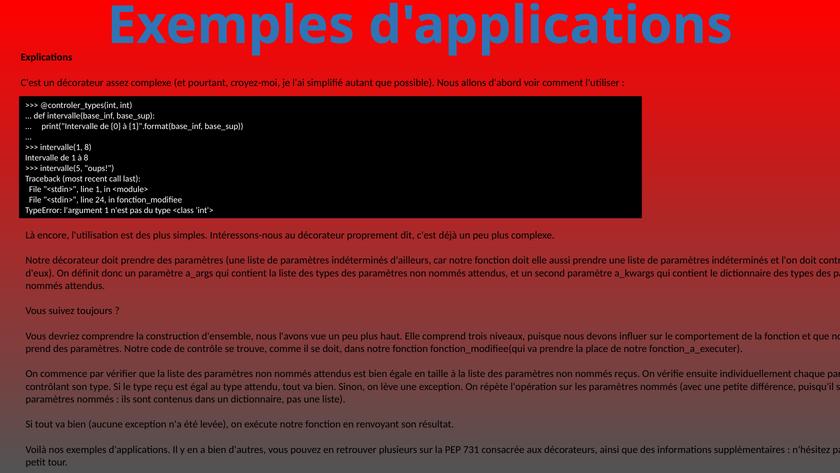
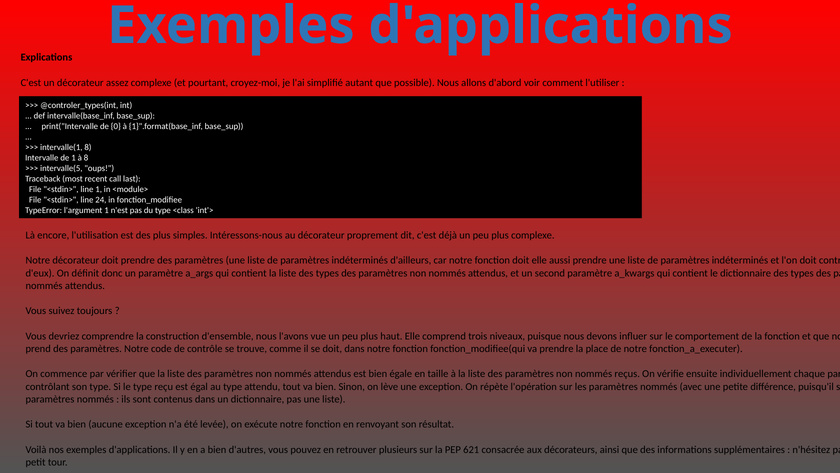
731: 731 -> 621
